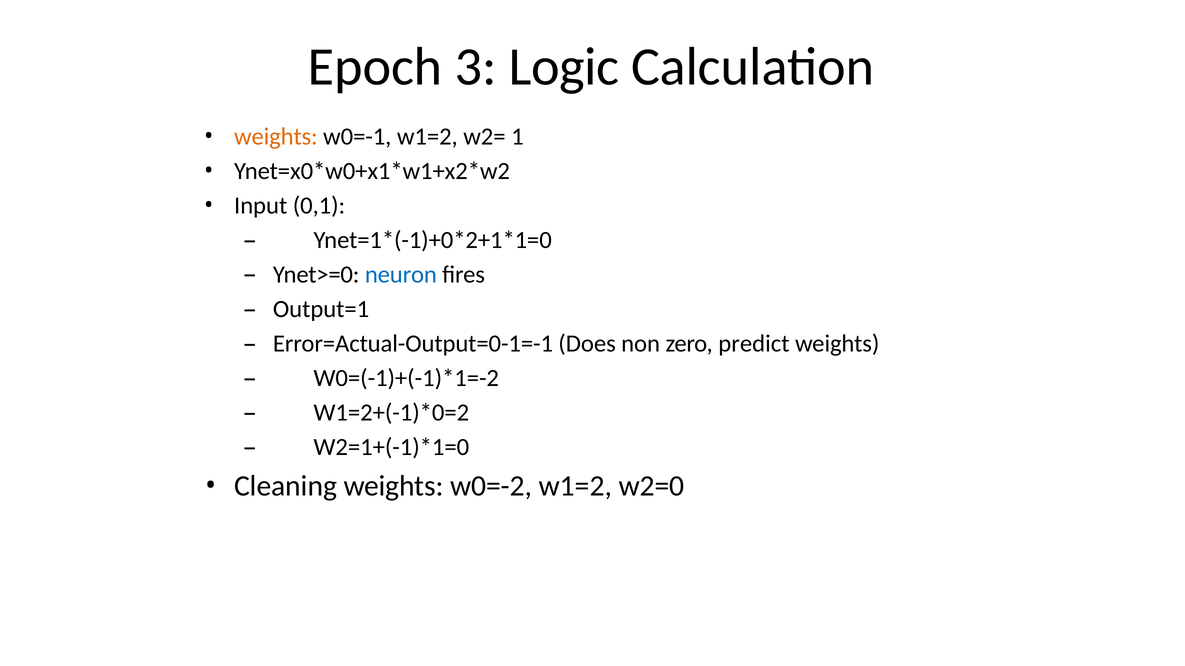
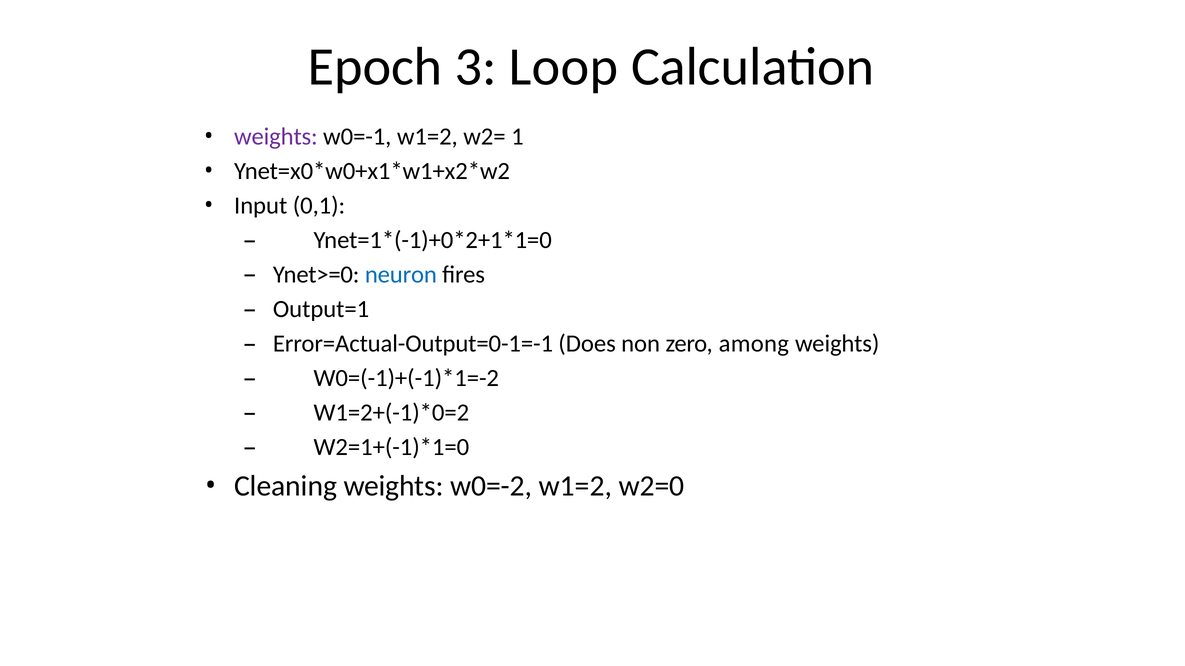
Logic: Logic -> Loop
weights at (276, 137) colour: orange -> purple
predict: predict -> among
